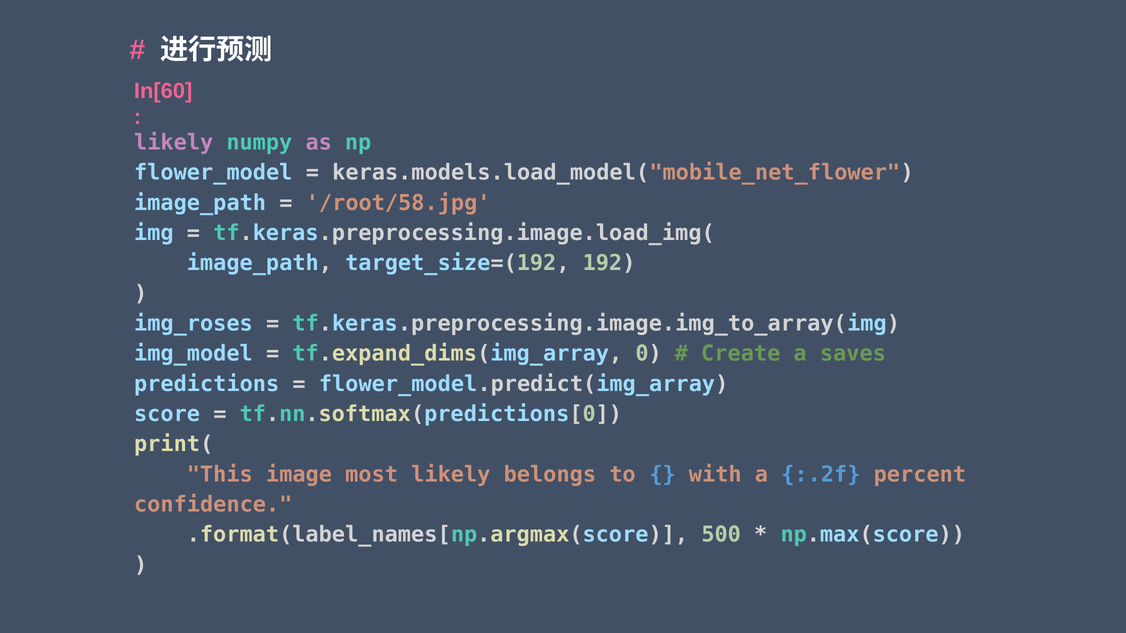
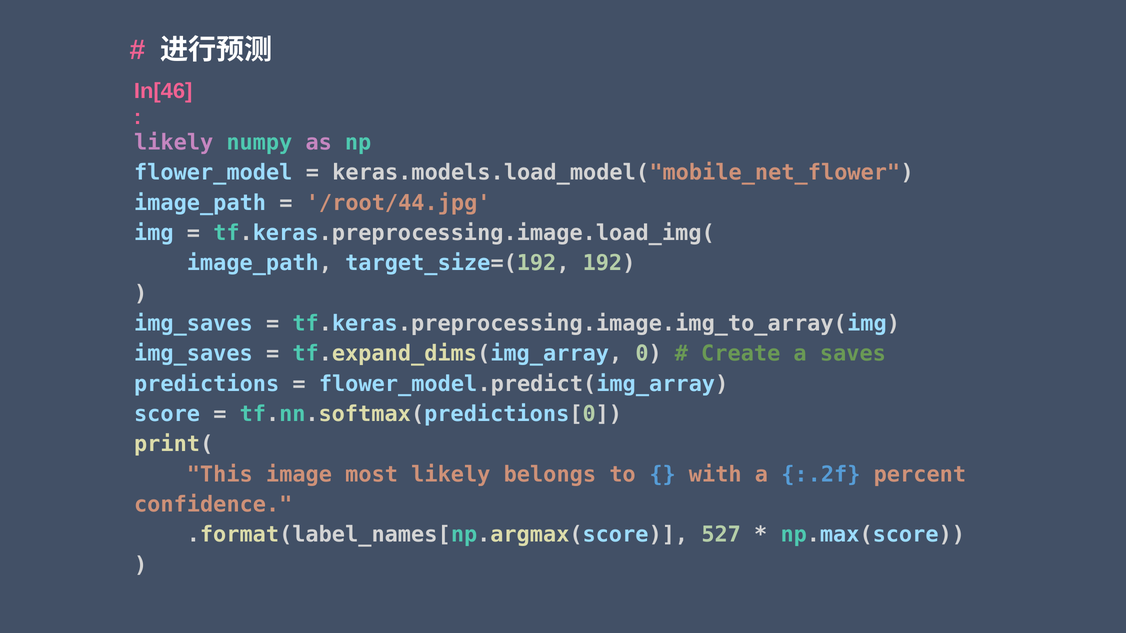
In[60: In[60 -> In[46
/root/58.jpg: /root/58.jpg -> /root/44.jpg
img_roses at (193, 324): img_roses -> img_saves
img_model at (193, 354): img_model -> img_saves
500: 500 -> 527
